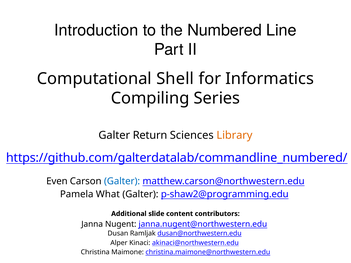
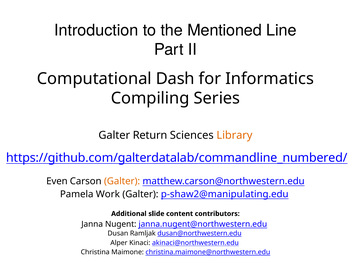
Numbered: Numbered -> Mentioned
Shell: Shell -> Dash
Galter at (122, 181) colour: blue -> orange
What: What -> Work
p-shaw2@programming.edu: p-shaw2@programming.edu -> p-shaw2@manipulating.edu
